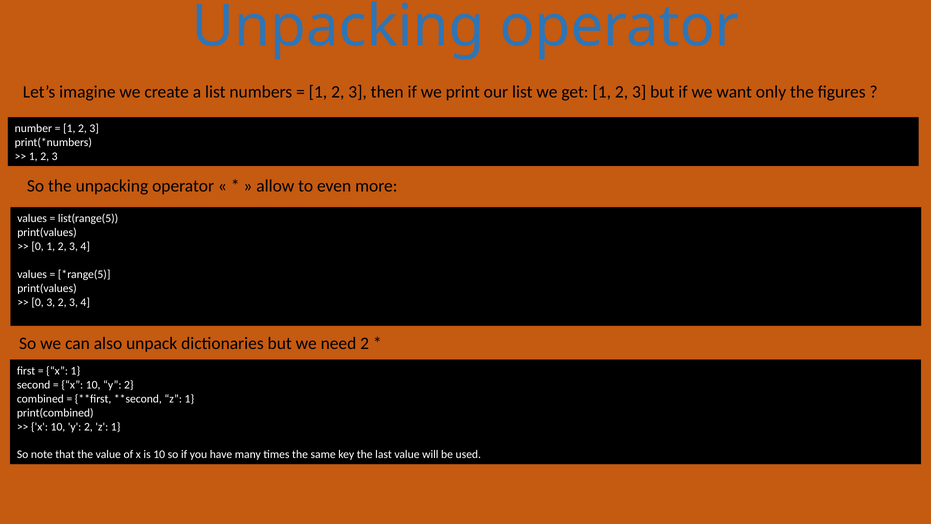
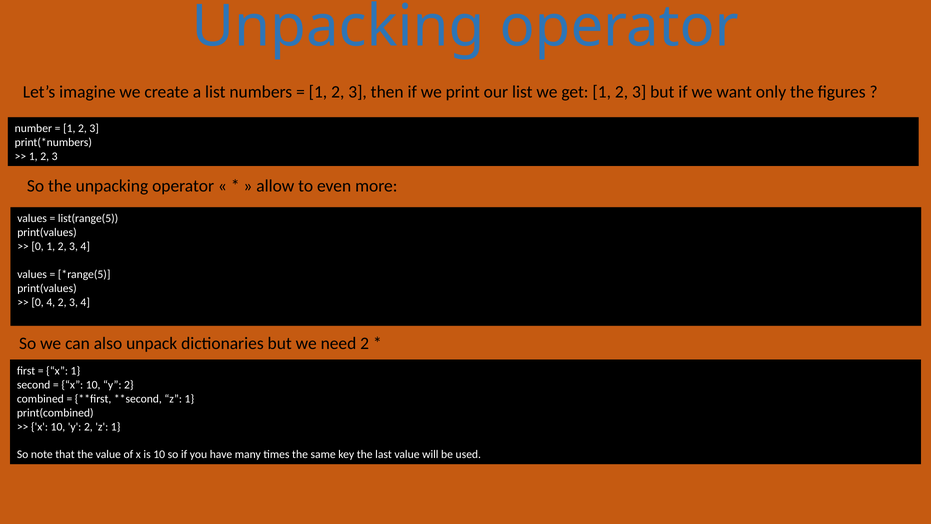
0 3: 3 -> 4
